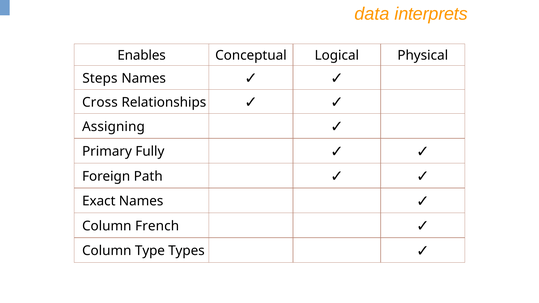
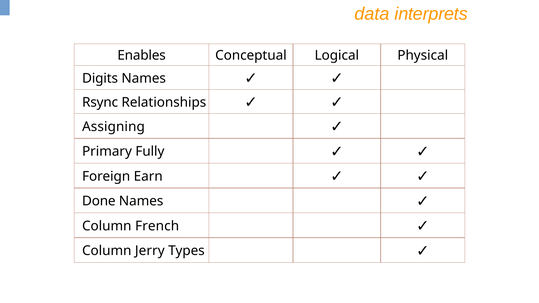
Steps: Steps -> Digits
Cross: Cross -> Rsync
Path: Path -> Earn
Exact: Exact -> Done
Type: Type -> Jerry
